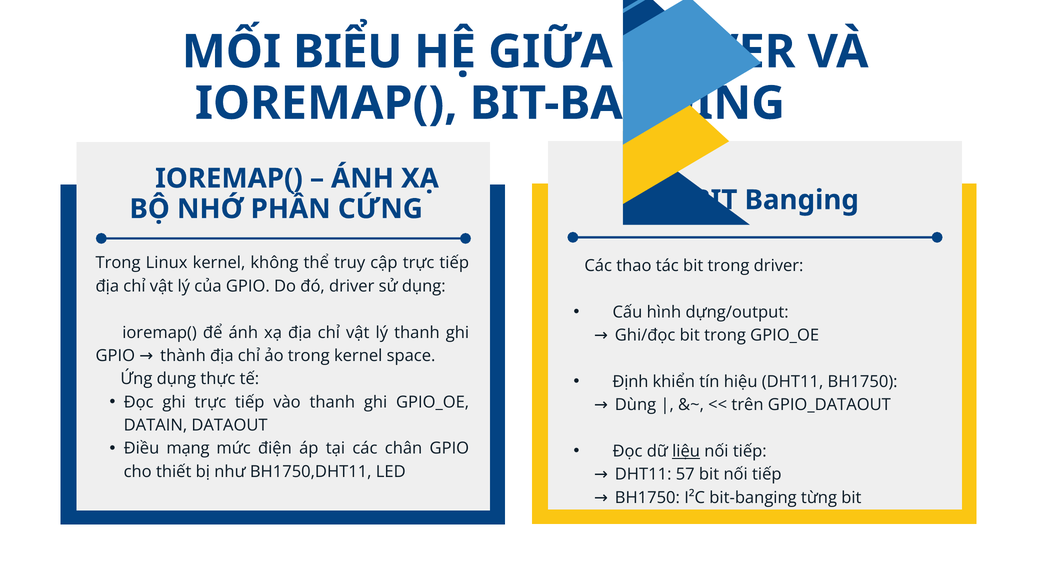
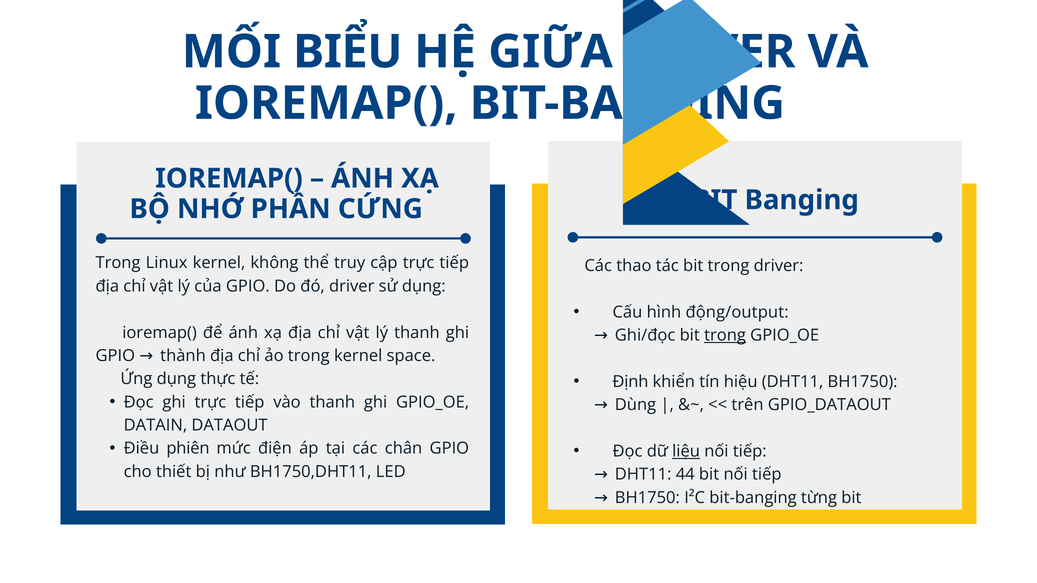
dựng/output: dựng/output -> động/output
trong at (725, 336) underline: none -> present
mạng: mạng -> phiên
57: 57 -> 44
